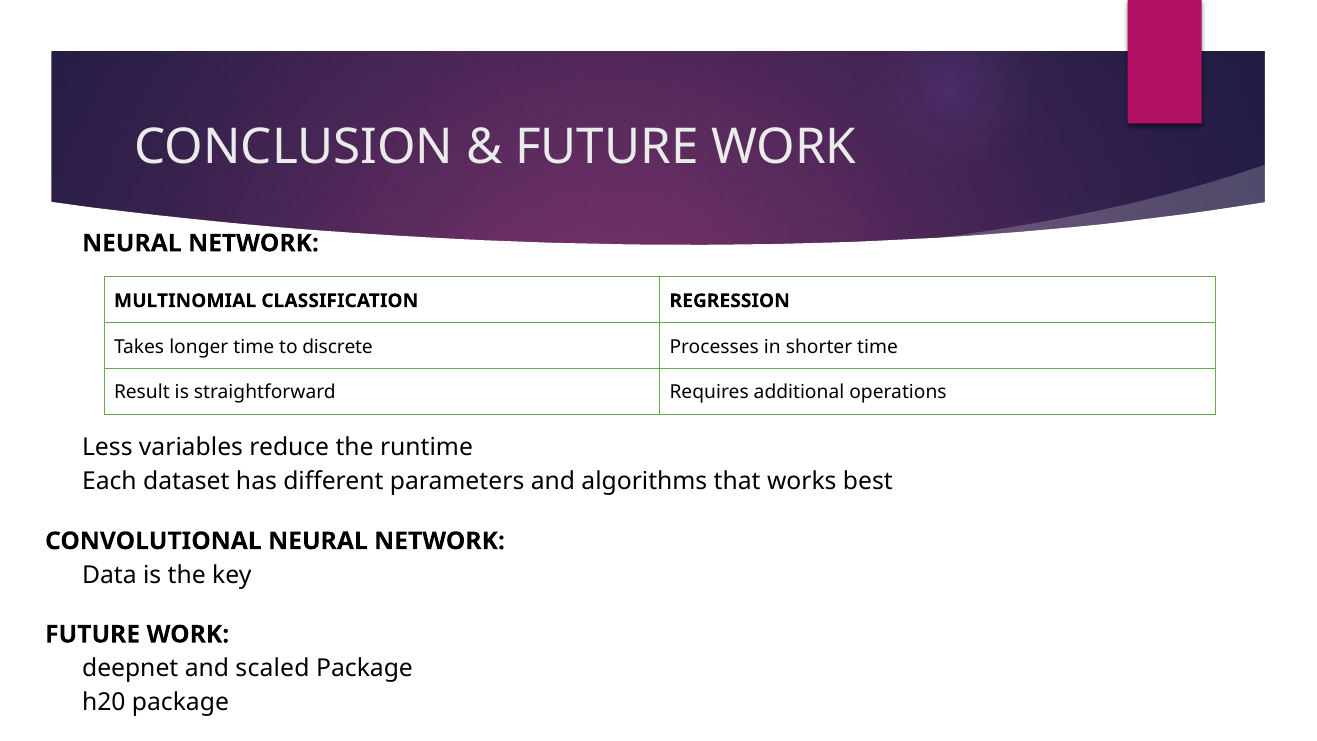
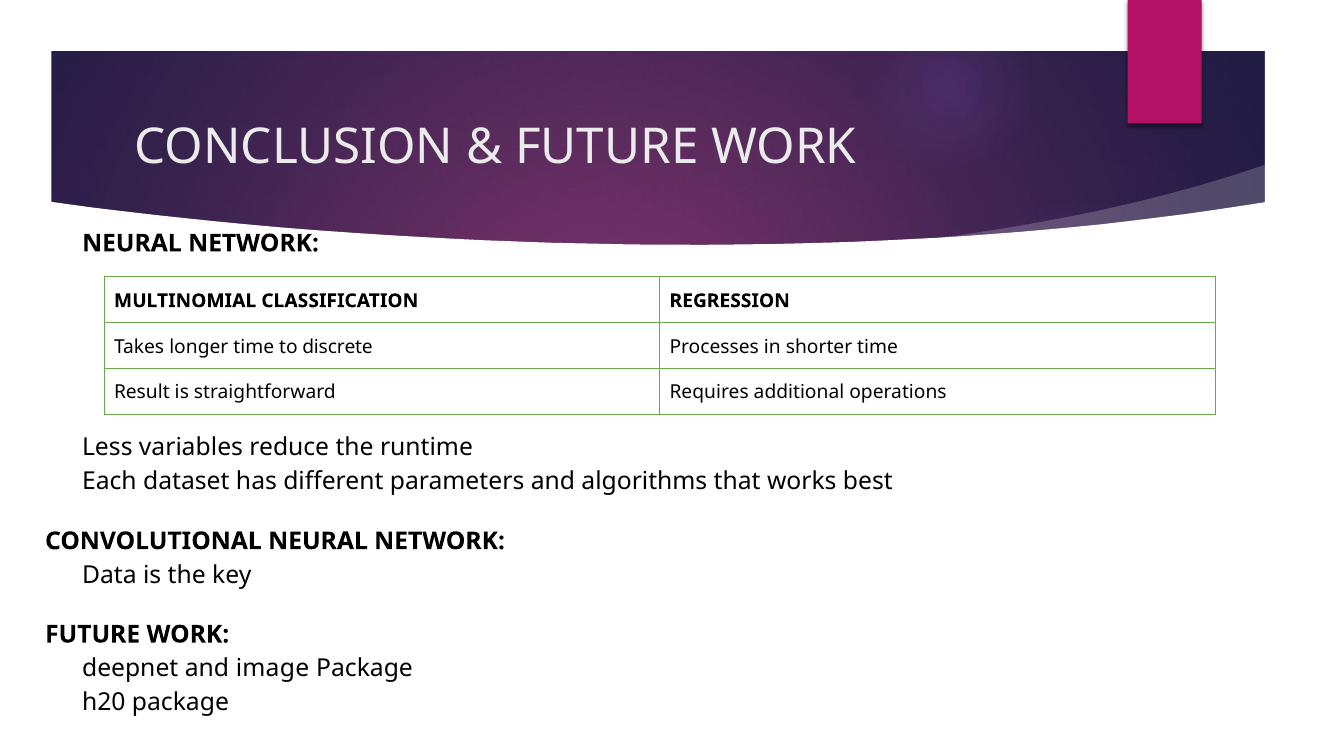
scaled: scaled -> image
